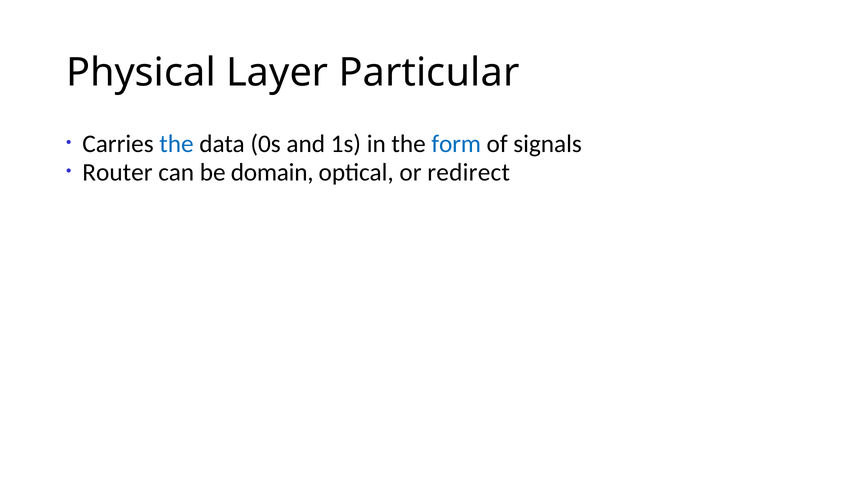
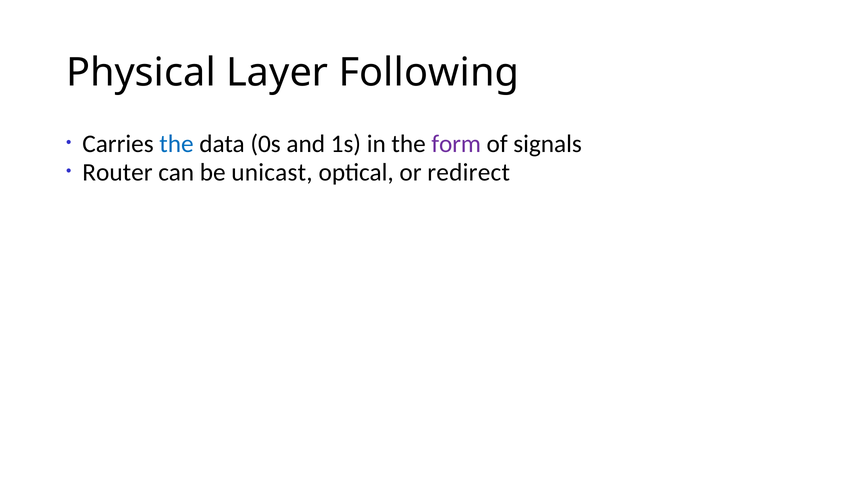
Particular: Particular -> Following
form colour: blue -> purple
domain: domain -> unicast
